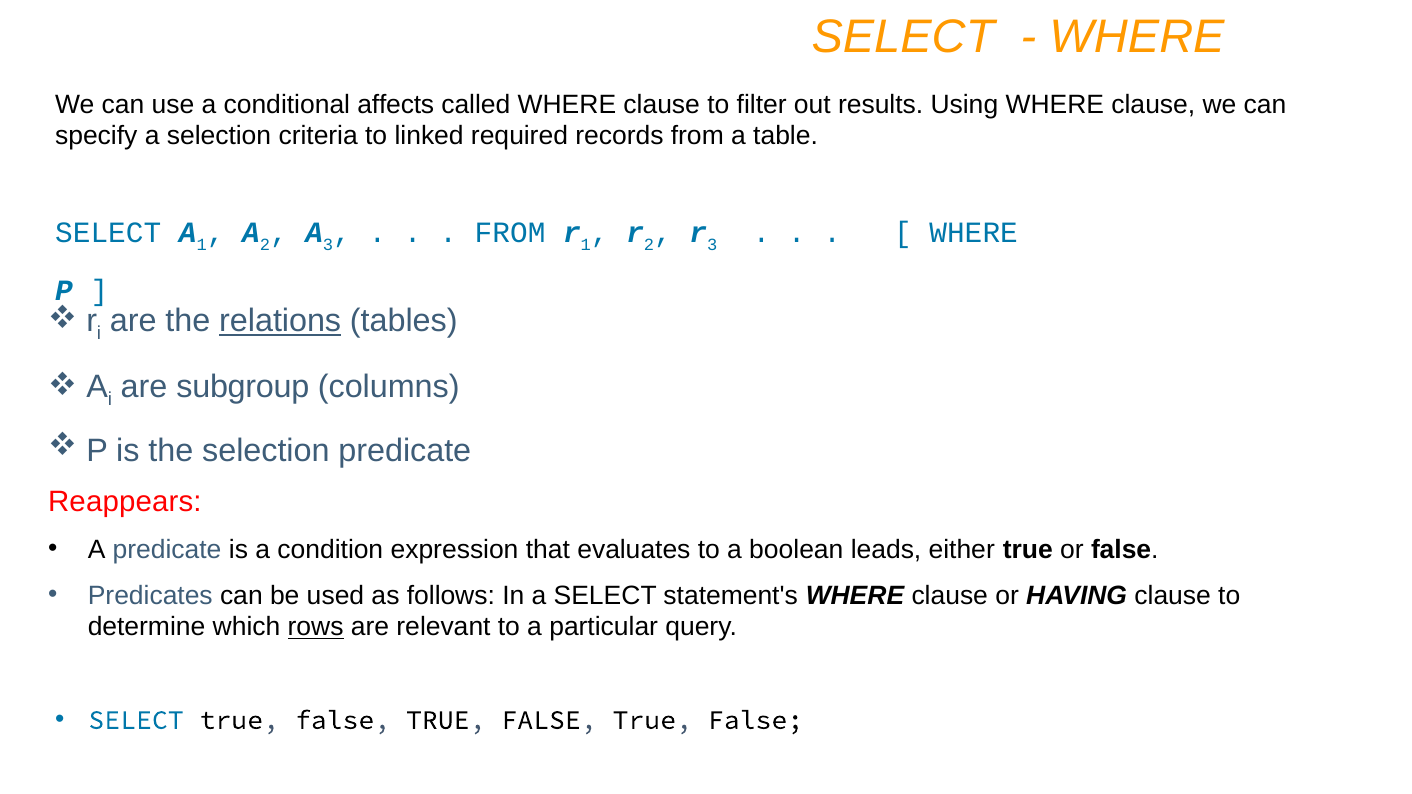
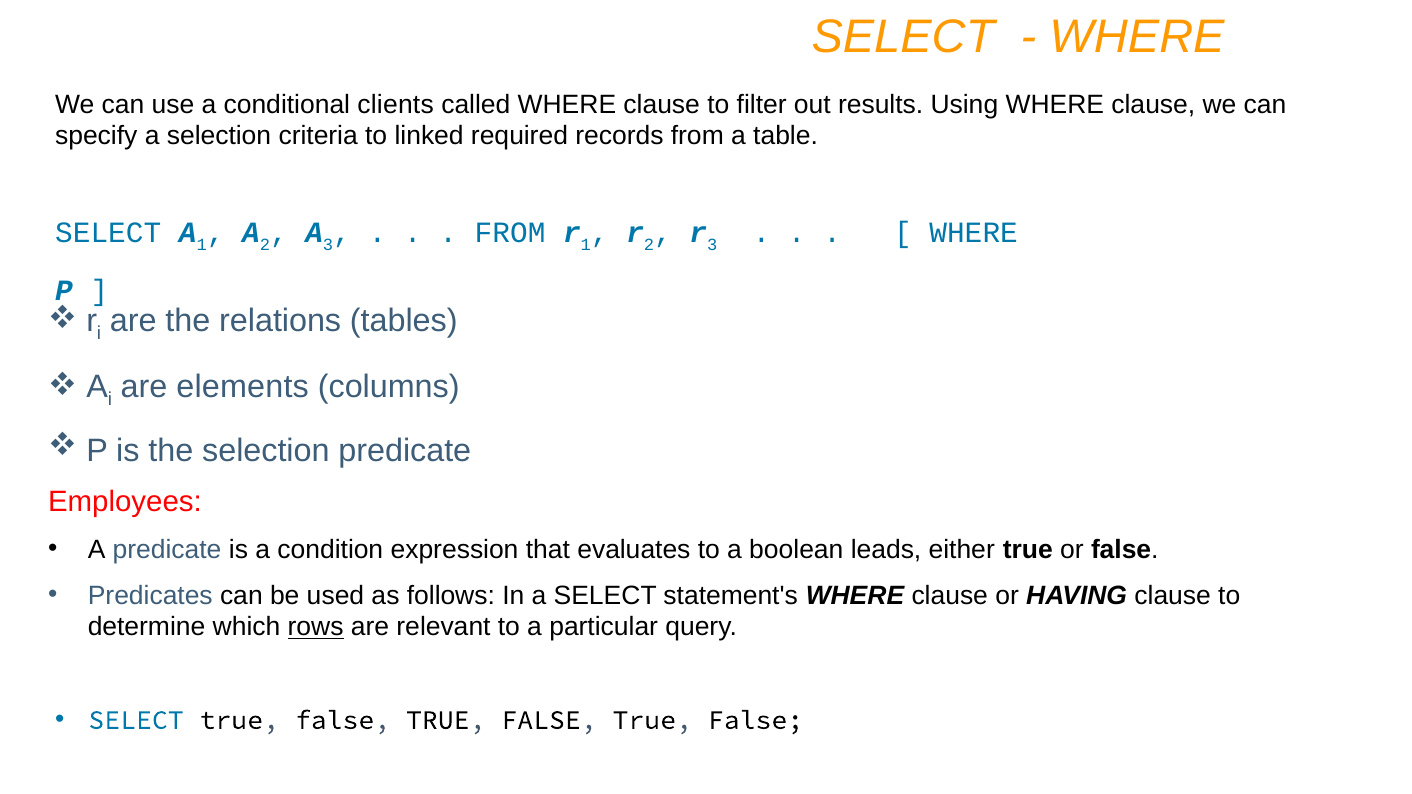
affects: affects -> clients
relations underline: present -> none
subgroup: subgroup -> elements
Reappears: Reappears -> Employees
